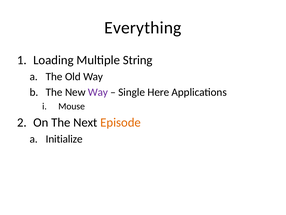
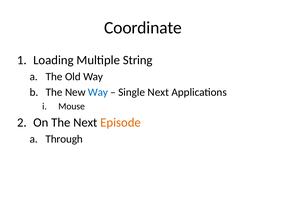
Everything: Everything -> Coordinate
Way at (98, 92) colour: purple -> blue
Single Here: Here -> Next
Initialize: Initialize -> Through
